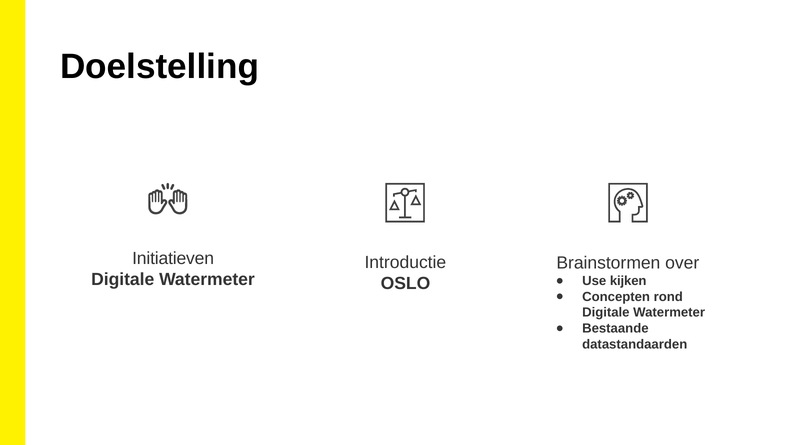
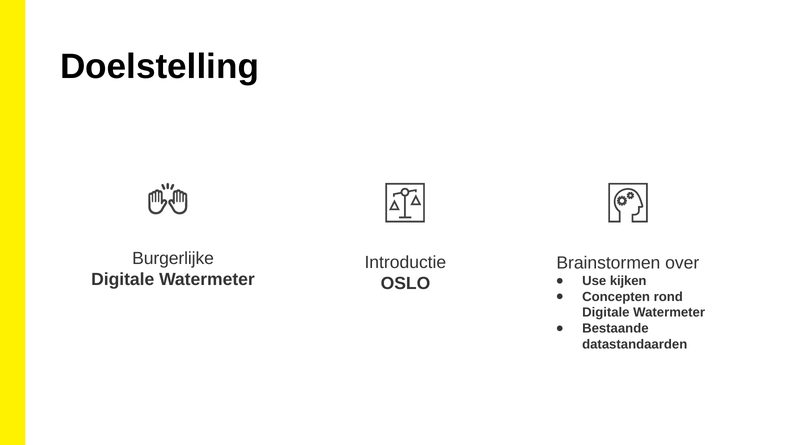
Initiatieven: Initiatieven -> Burgerlijke
